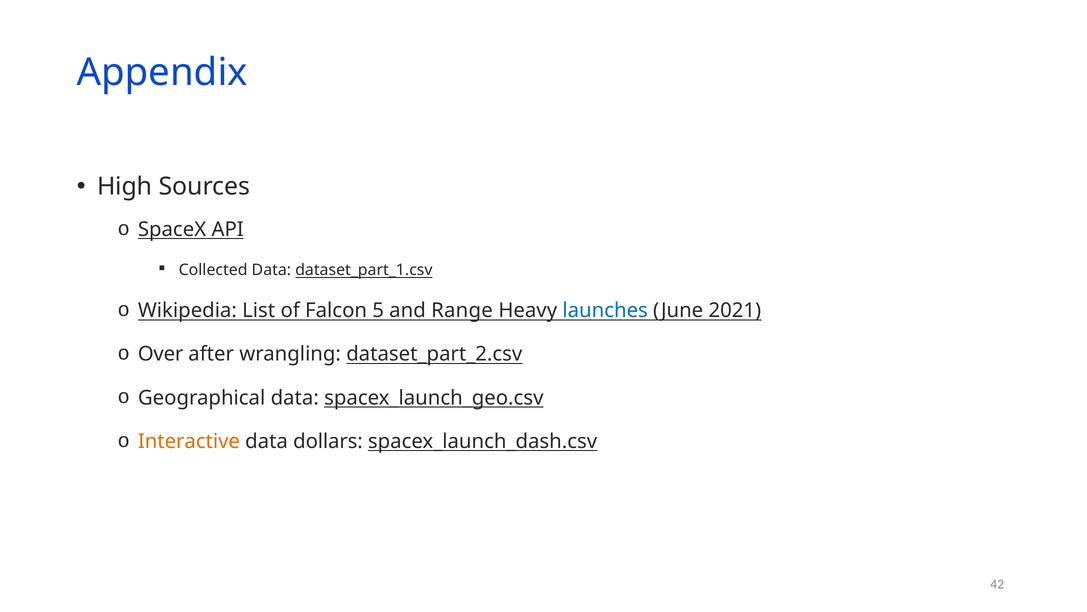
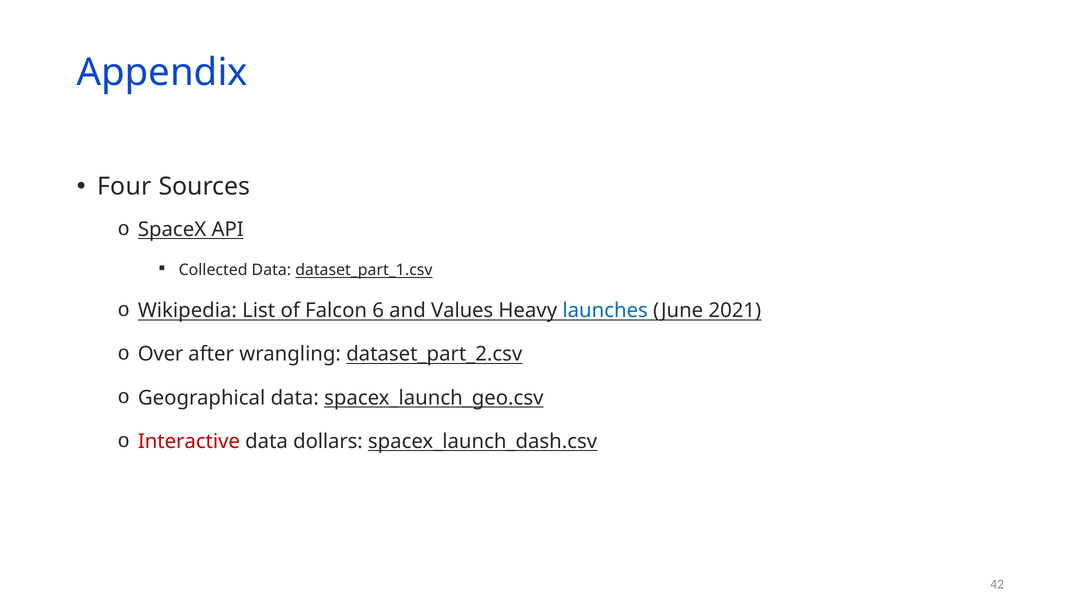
High: High -> Four
5: 5 -> 6
Range: Range -> Values
Interactive colour: orange -> red
